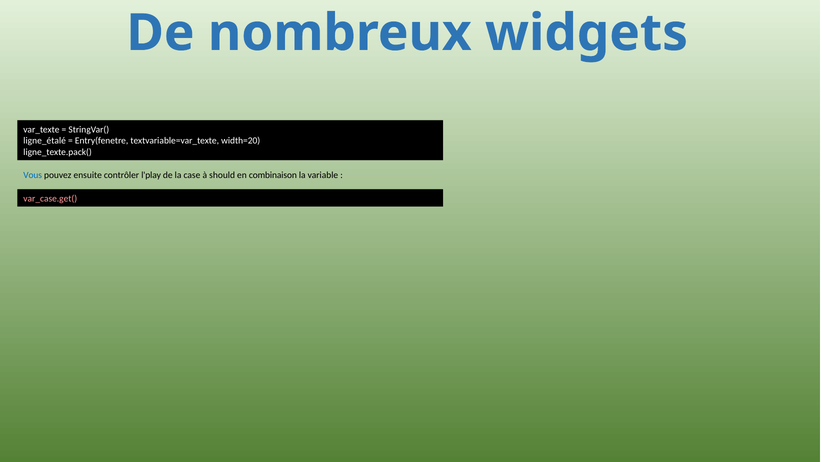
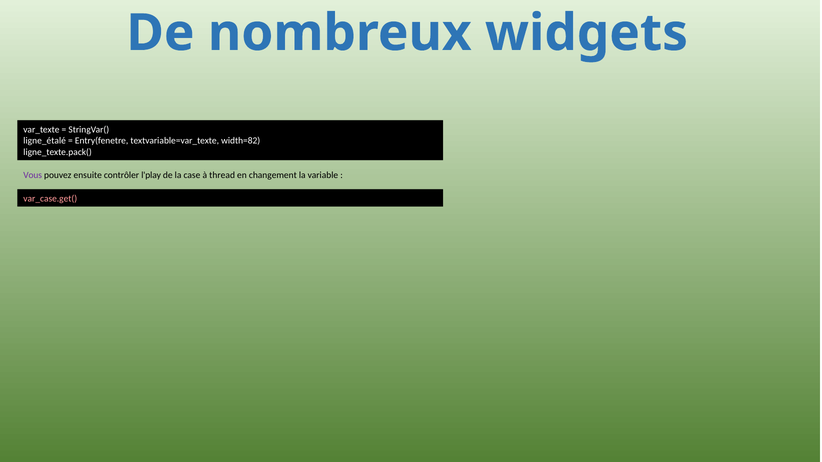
width=20: width=20 -> width=82
Vous colour: blue -> purple
should: should -> thread
combinaison: combinaison -> changement
